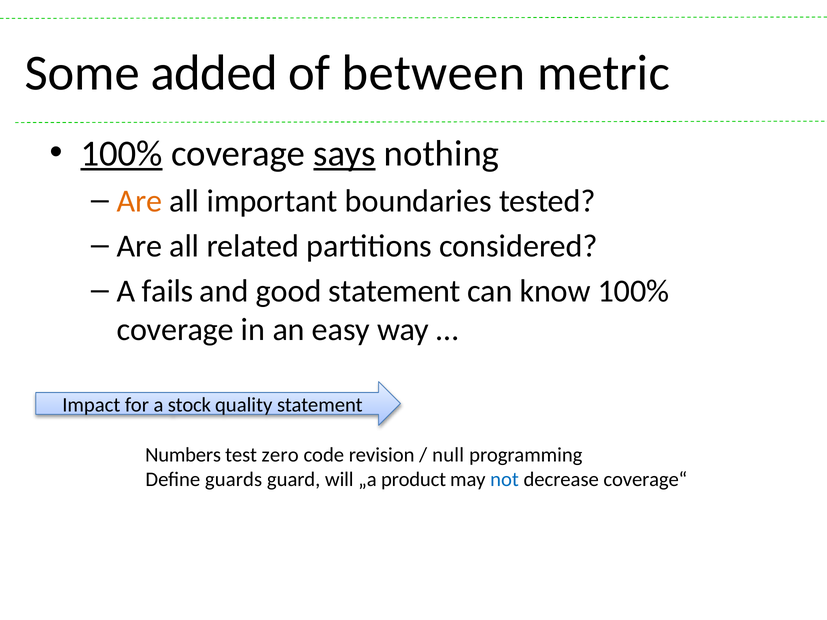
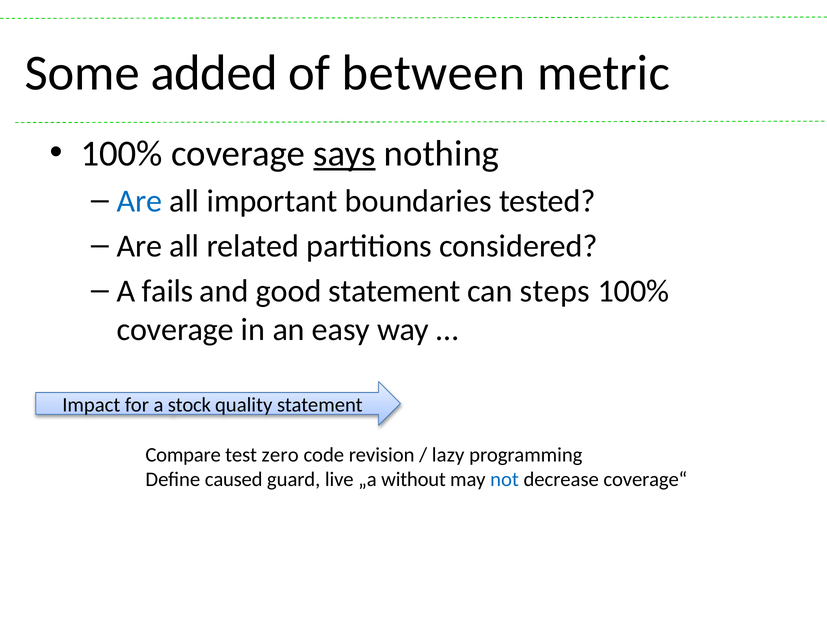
100% at (122, 154) underline: present -> none
Are at (140, 201) colour: orange -> blue
know: know -> steps
Numbers: Numbers -> Compare
null: null -> lazy
guards: guards -> caused
will: will -> live
product: product -> without
